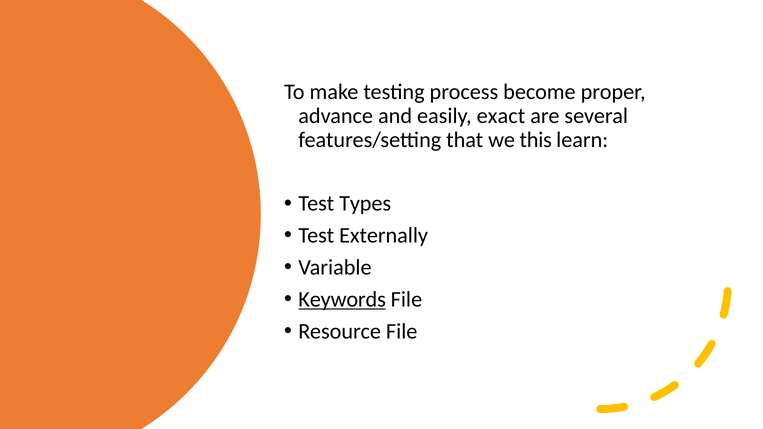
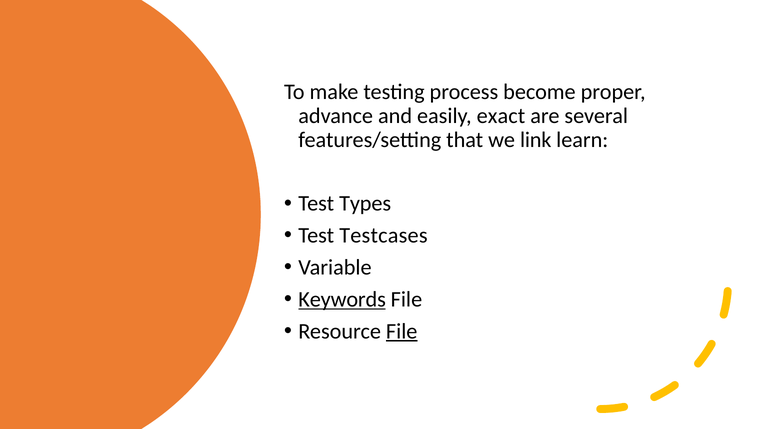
this: this -> link
Externally: Externally -> Testcases
File at (402, 331) underline: none -> present
